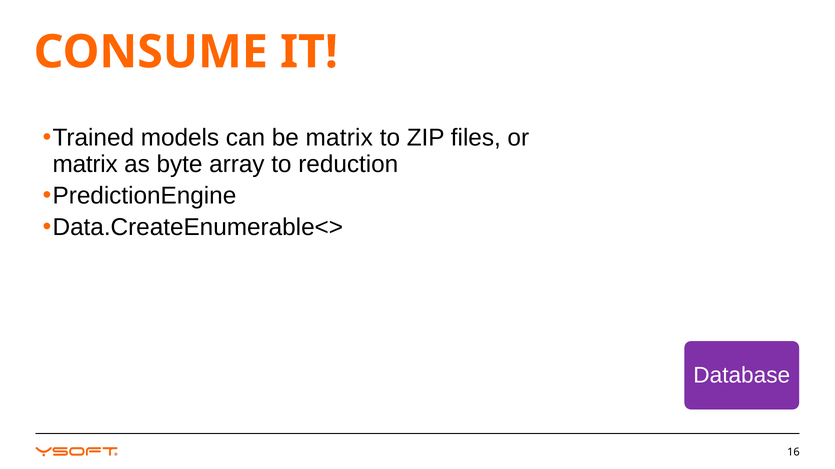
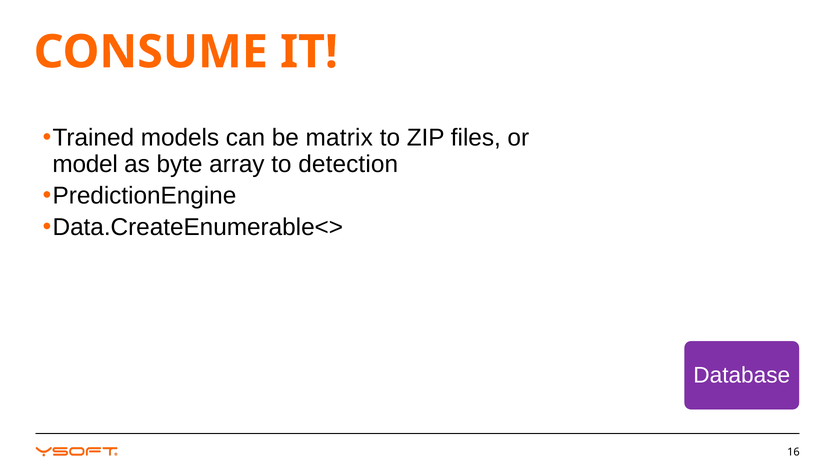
matrix at (85, 164): matrix -> model
reduction: reduction -> detection
